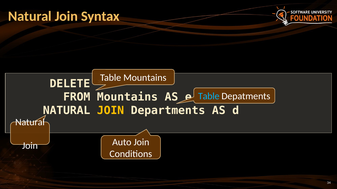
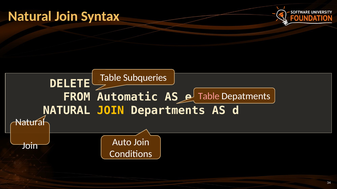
Table Mountains: Mountains -> Subqueries
FROM Mountains: Mountains -> Automatic
Table at (209, 97) colour: light blue -> pink
